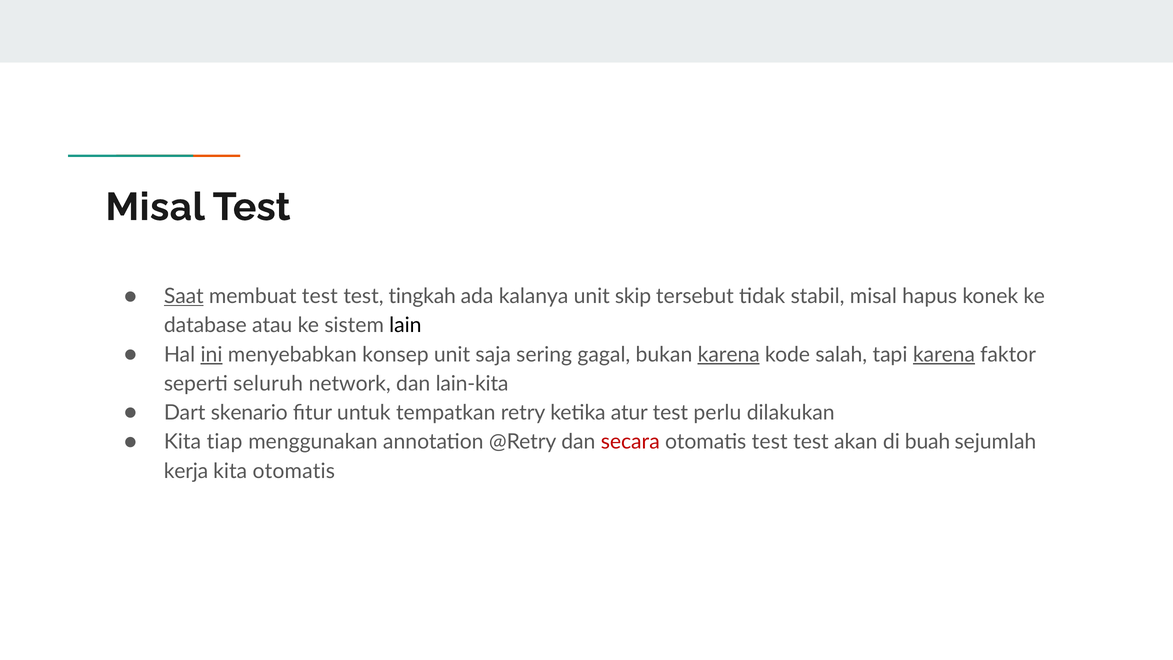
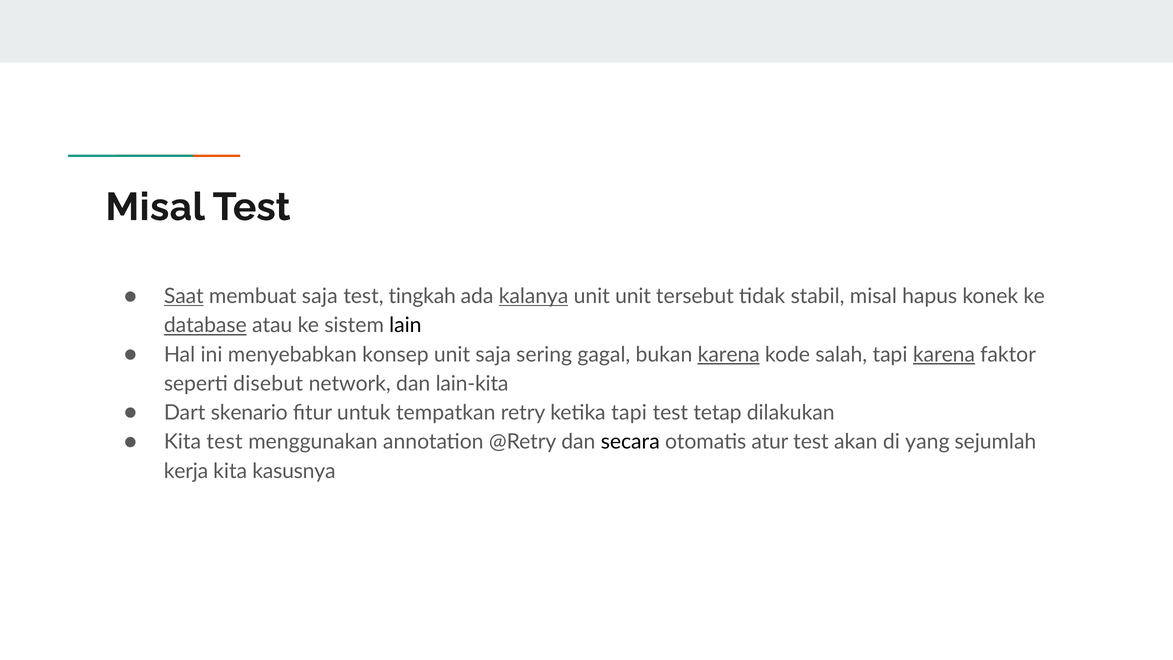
membuat test: test -> saja
kalanya underline: none -> present
unit skip: skip -> unit
database underline: none -> present
ini underline: present -> none
seluruh: seluruh -> disebut
ketika atur: atur -> tapi
perlu: perlu -> tetap
Kita tiap: tiap -> test
secara colour: red -> black
otomatis test: test -> atur
buah: buah -> yang
kita otomatis: otomatis -> kasusnya
